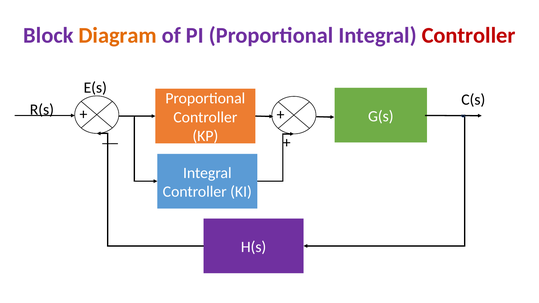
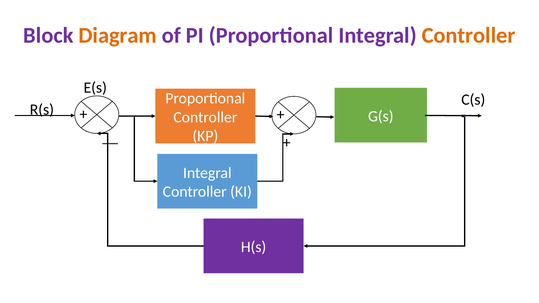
Controller at (469, 36) colour: red -> orange
